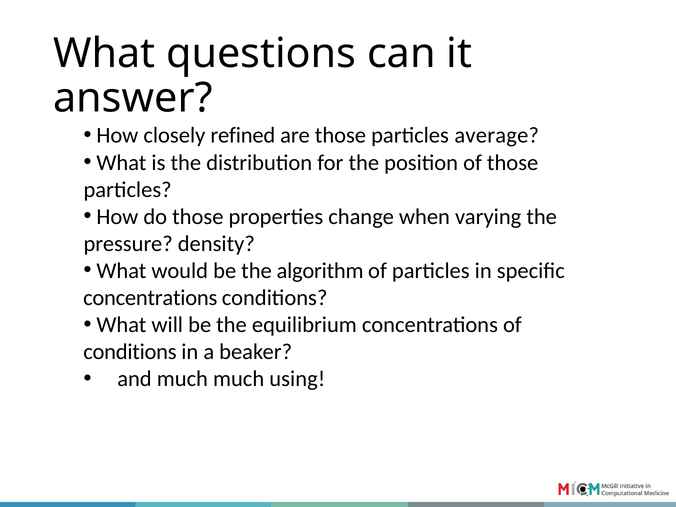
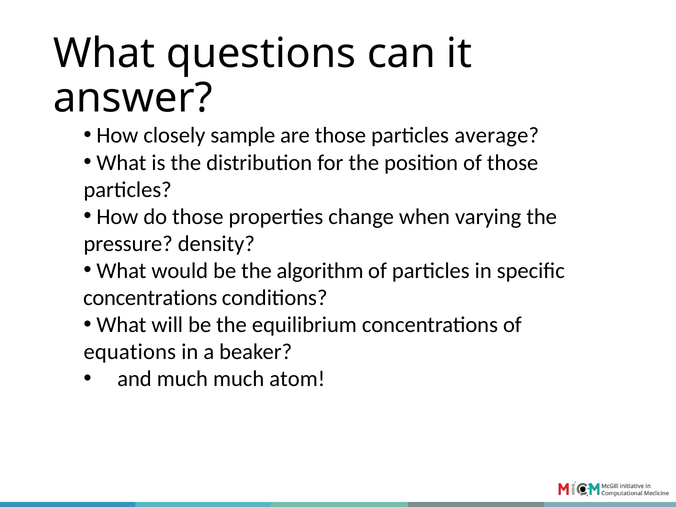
refined: refined -> sample
conditions at (130, 352): conditions -> equations
using: using -> atom
